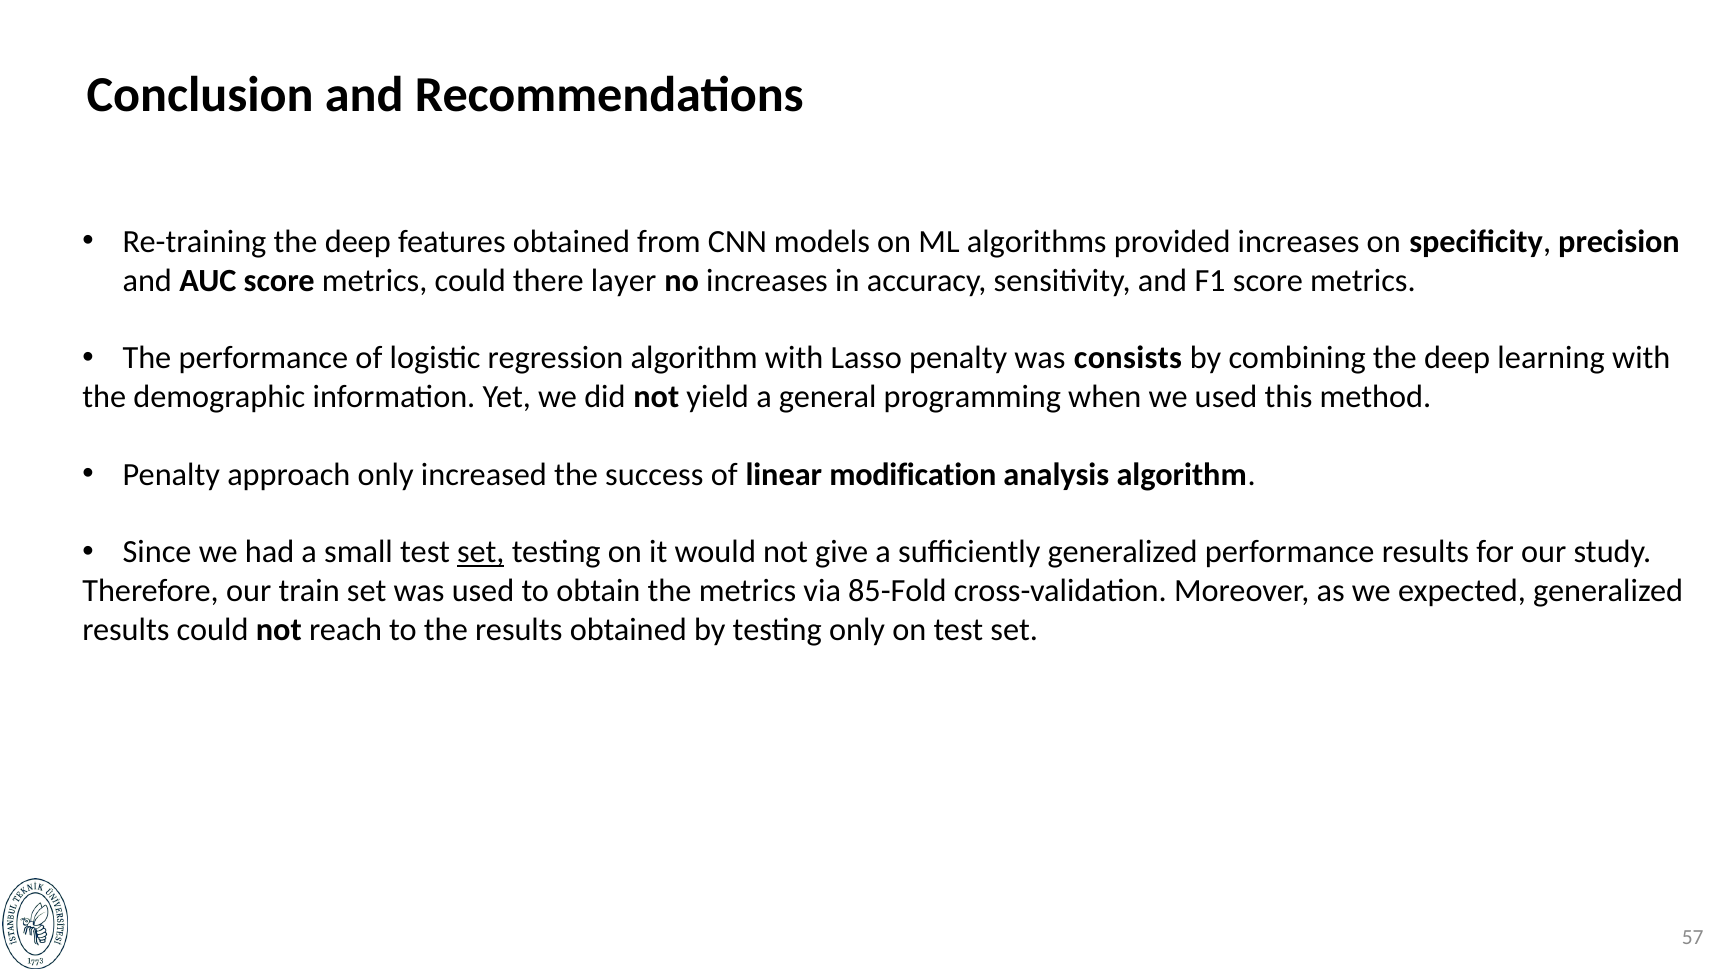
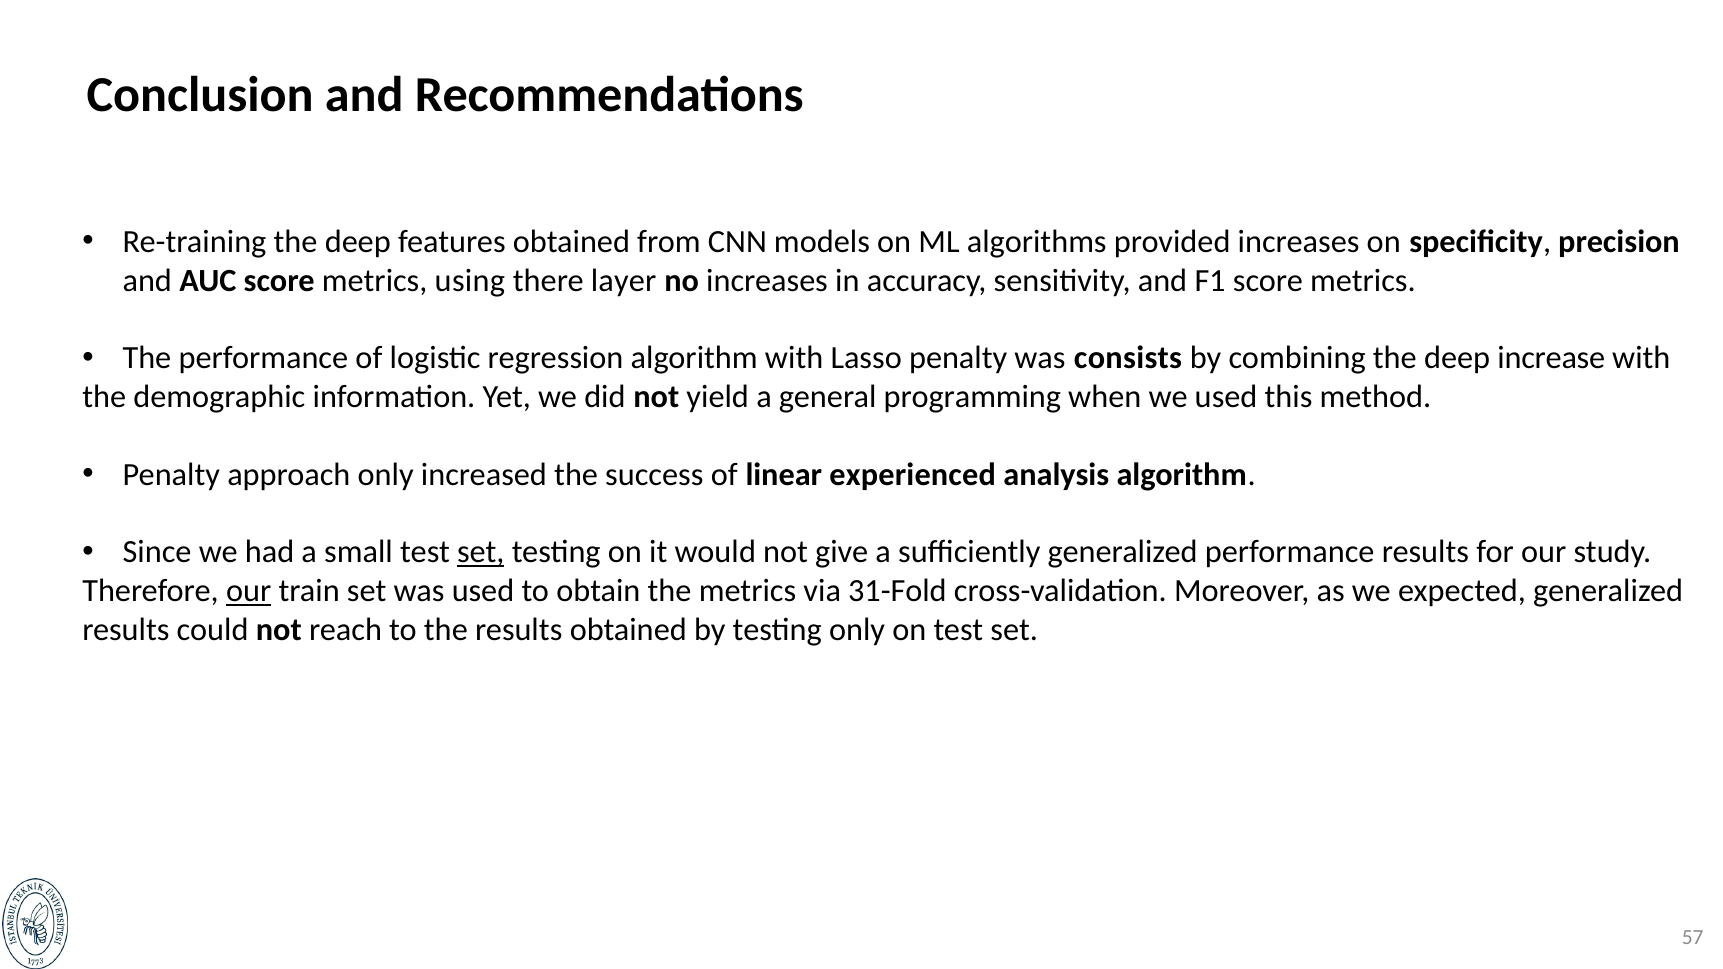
metrics could: could -> using
learning: learning -> increase
modification: modification -> experienced
our at (249, 591) underline: none -> present
85-Fold: 85-Fold -> 31-Fold
